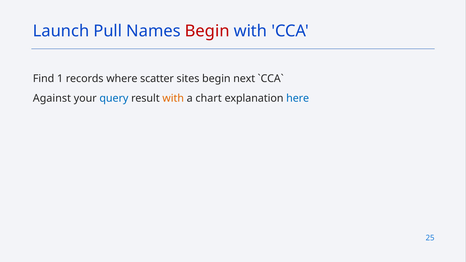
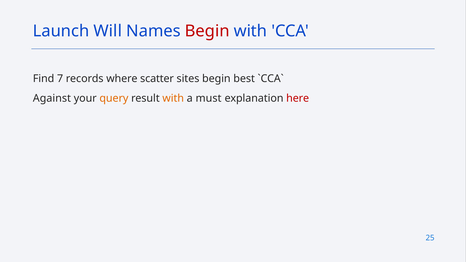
Pull: Pull -> Will
1: 1 -> 7
next: next -> best
query colour: blue -> orange
chart: chart -> must
here colour: blue -> red
